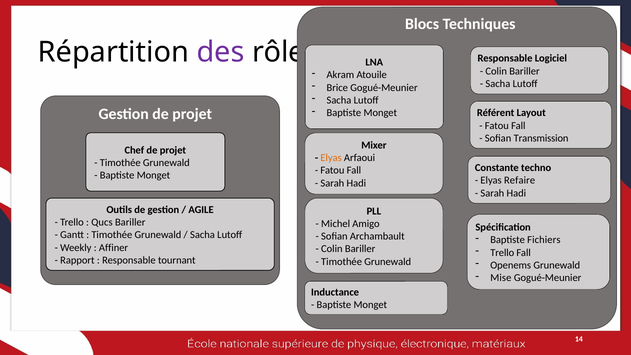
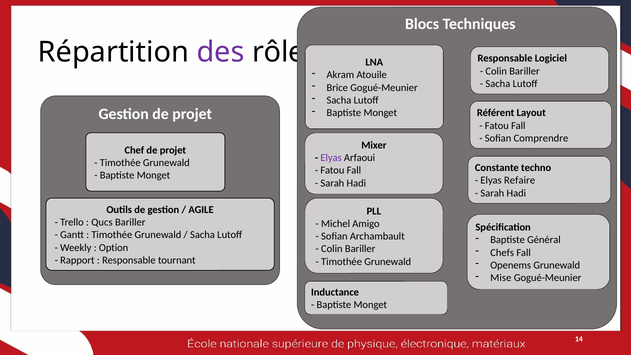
Transmission: Transmission -> Comprendre
Elyas at (331, 158) colour: orange -> purple
Fichiers: Fichiers -> Général
Affiner: Affiner -> Option
Trello at (502, 253): Trello -> Chefs
